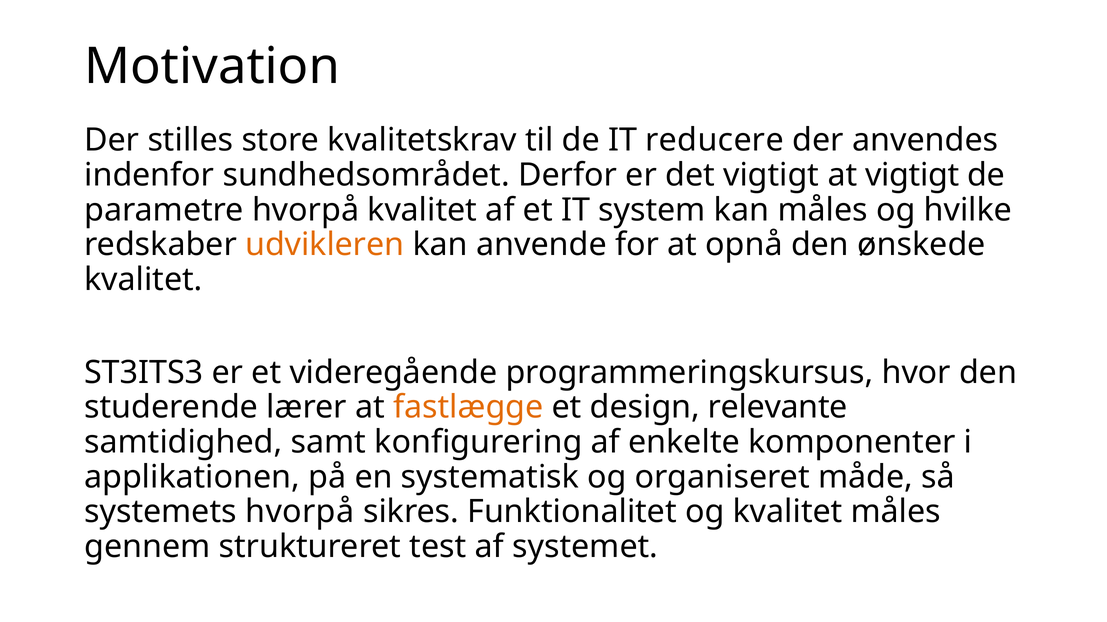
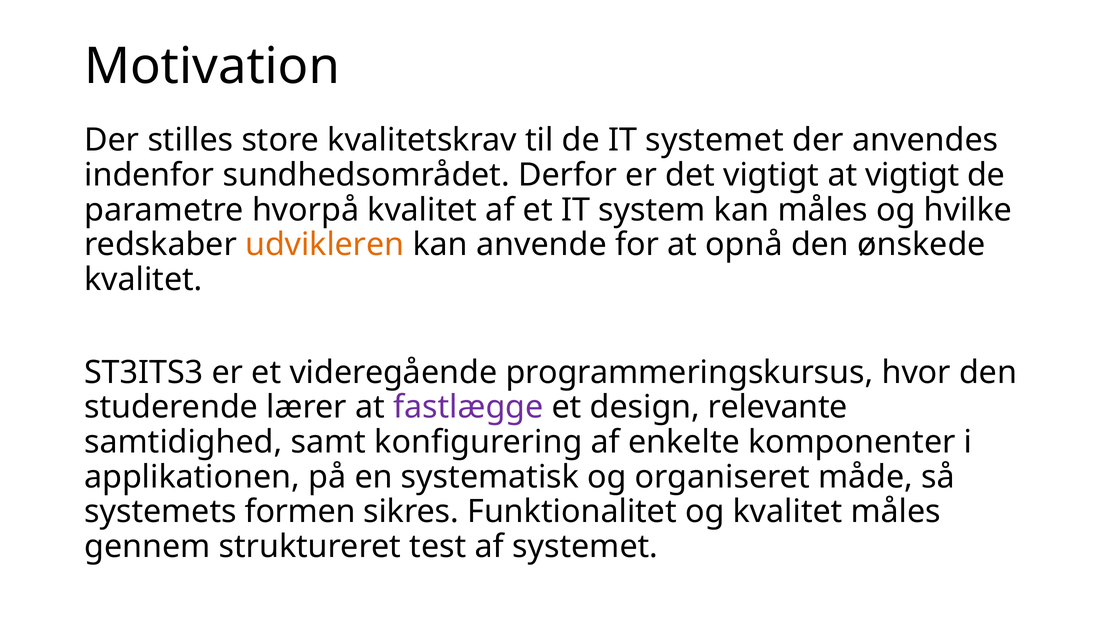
IT reducere: reducere -> systemet
fastlægge colour: orange -> purple
systemets hvorpå: hvorpå -> formen
